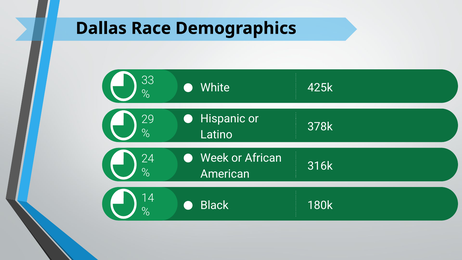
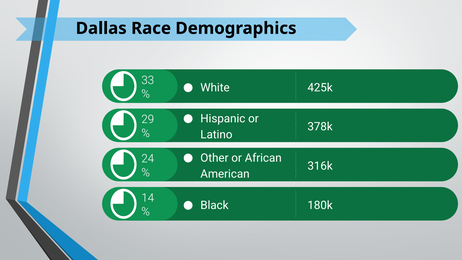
Week: Week -> Other
